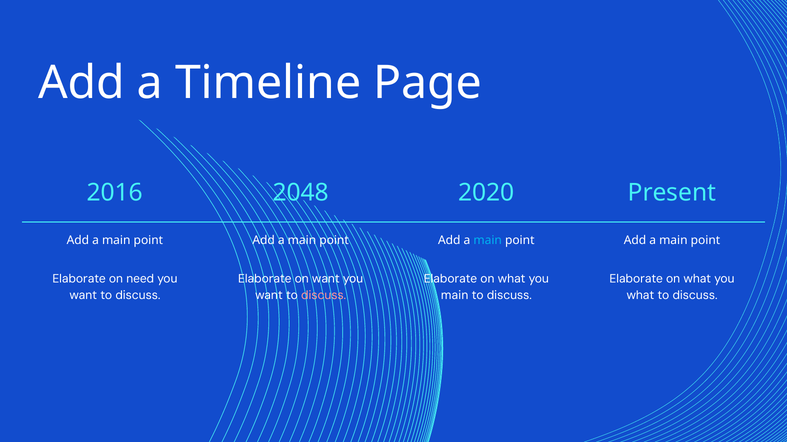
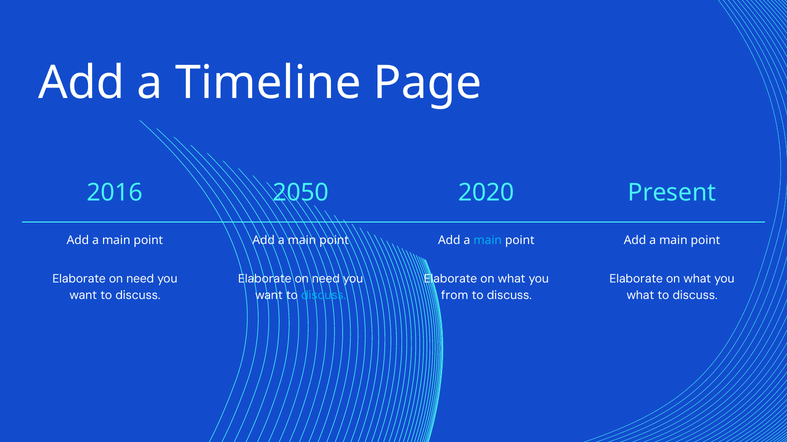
2048: 2048 -> 2050
want at (326, 279): want -> need
discuss at (324, 296) colour: pink -> light blue
main at (455, 296): main -> from
